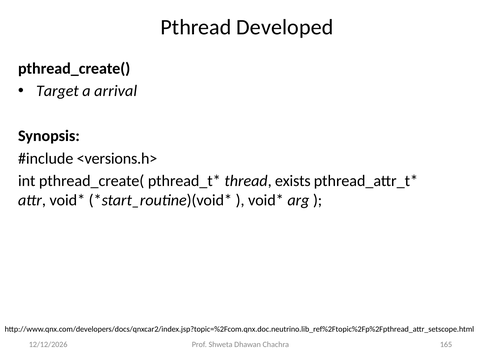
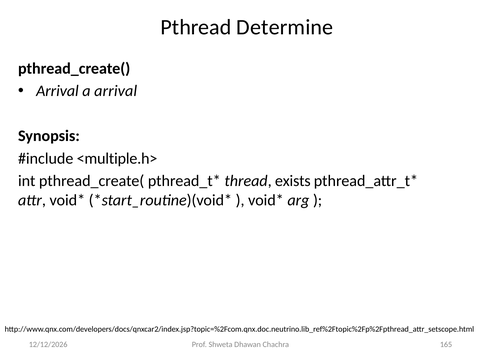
Developed: Developed -> Determine
Target at (57, 91): Target -> Arrival
<versions.h>: <versions.h> -> <multiple.h>
